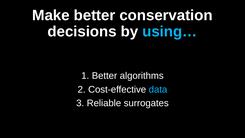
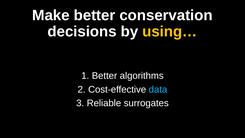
using… colour: light blue -> yellow
